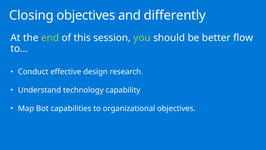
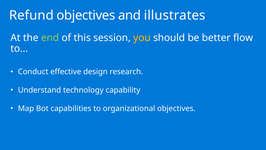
Closing: Closing -> Refund
differently: differently -> illustrates
you colour: light green -> yellow
